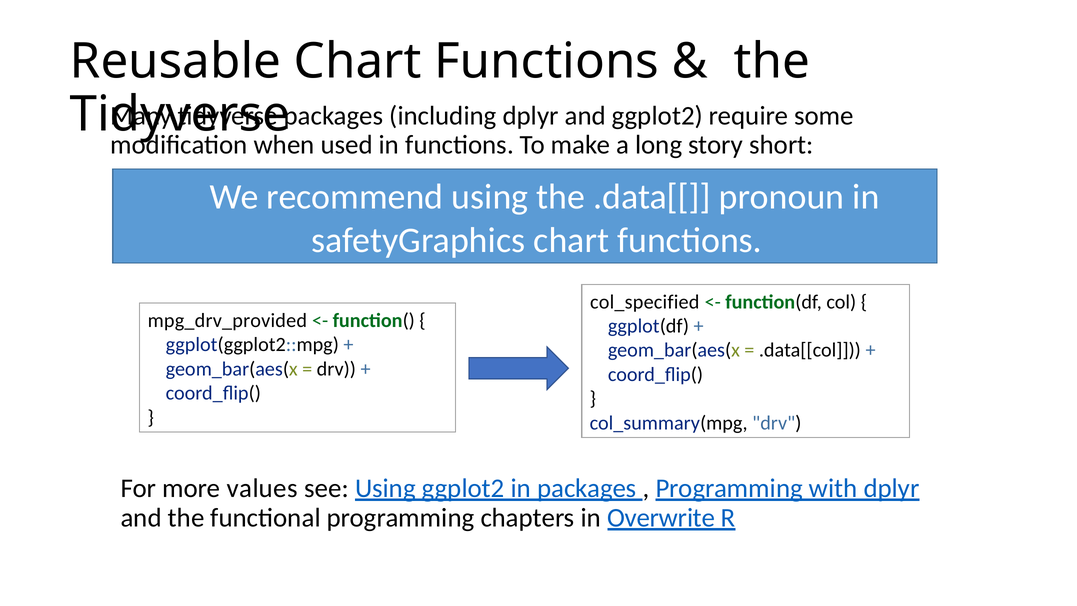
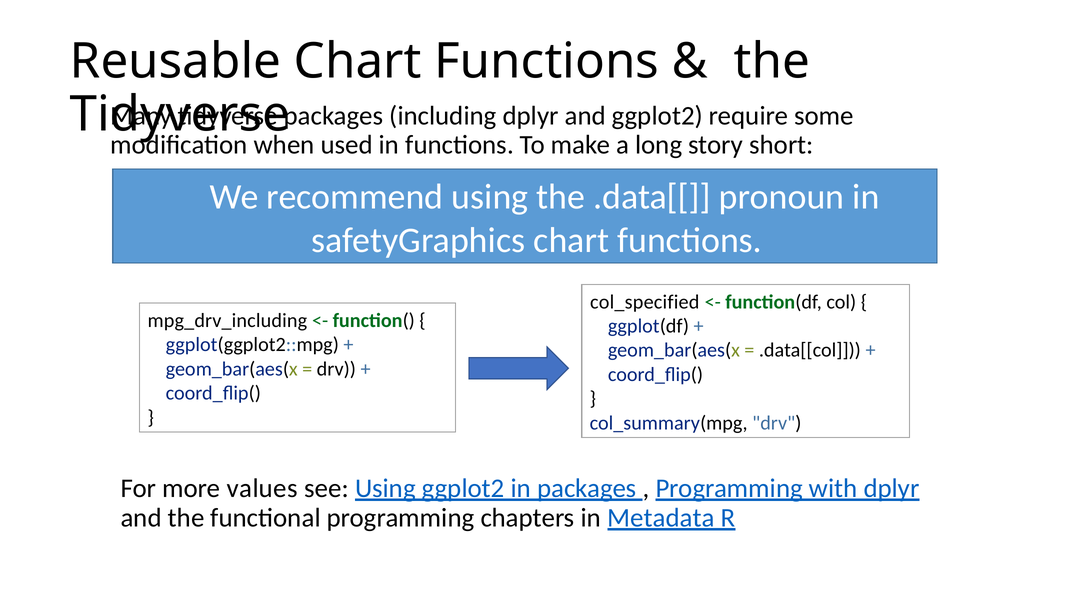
mpg_drv_provided: mpg_drv_provided -> mpg_drv_including
Overwrite: Overwrite -> Metadata
